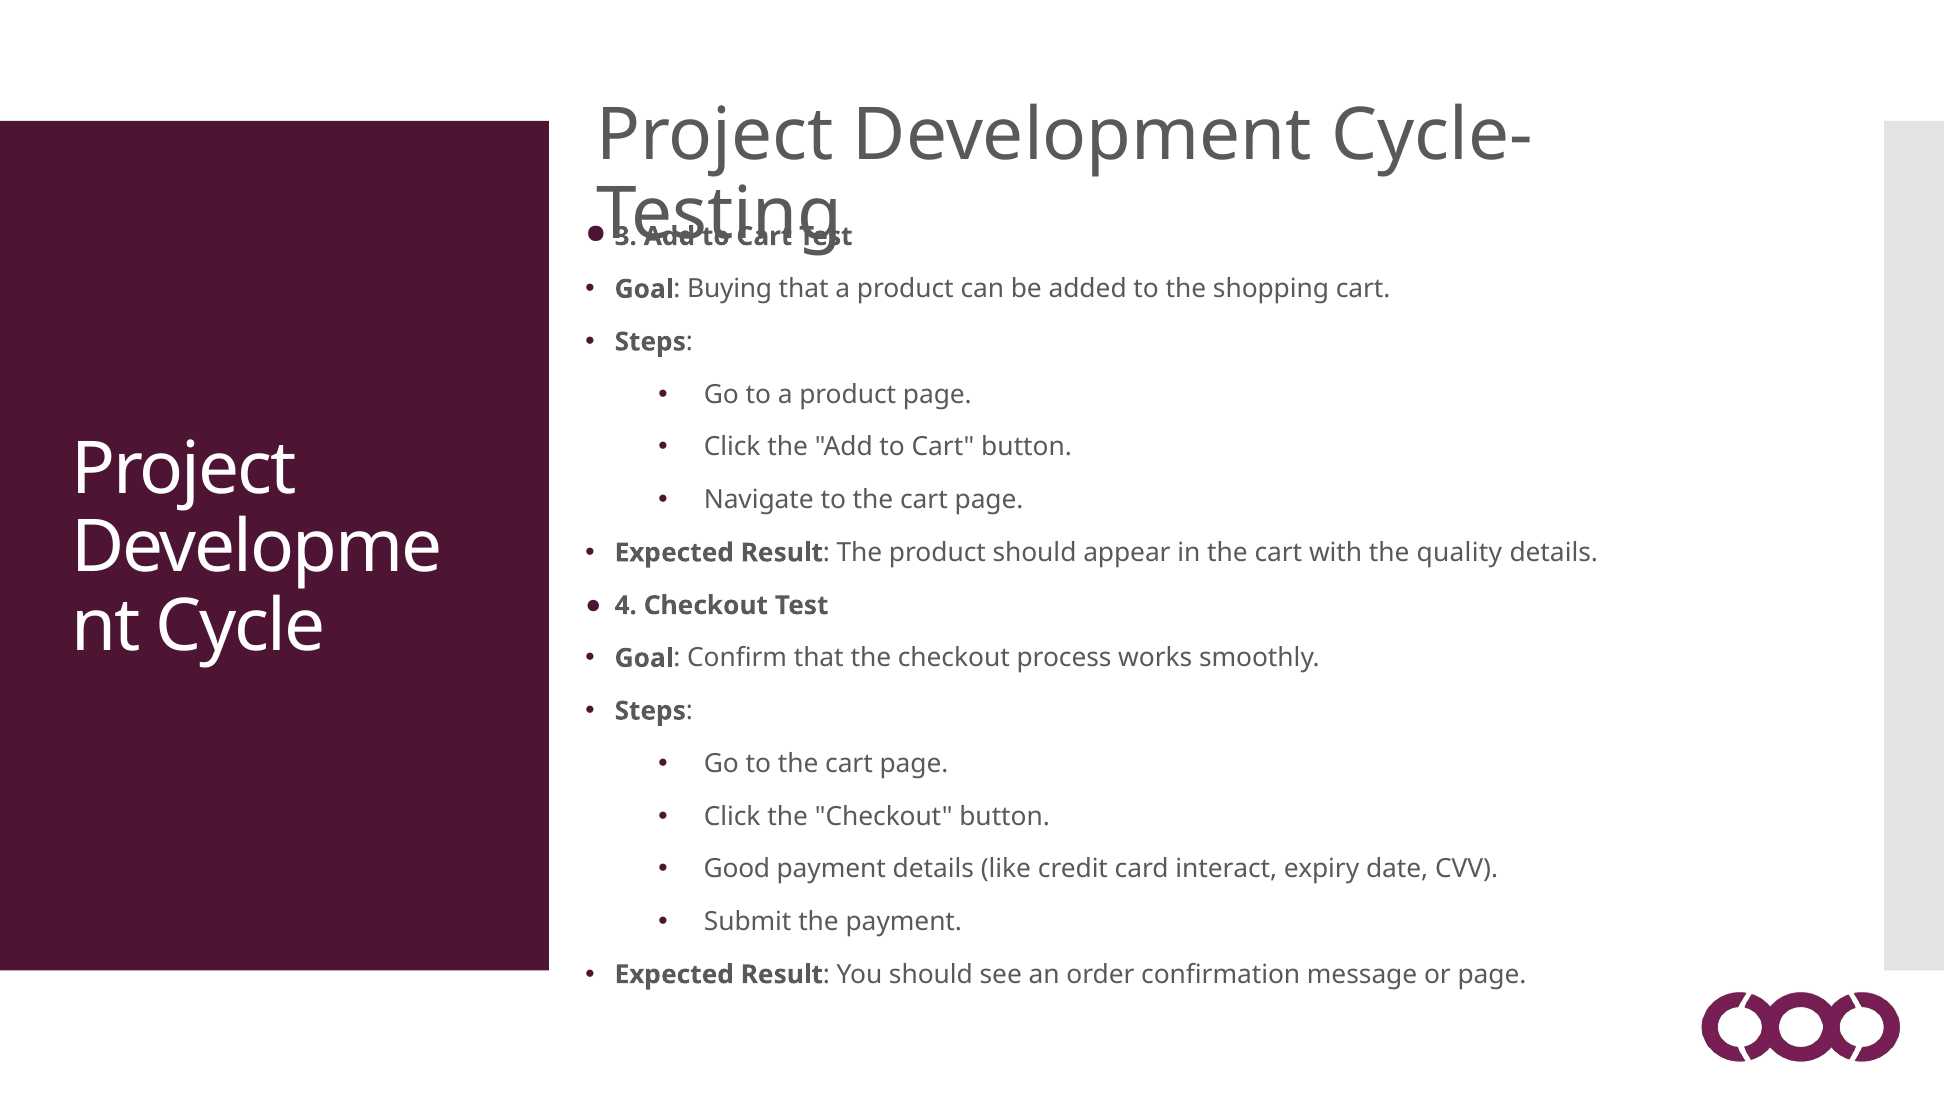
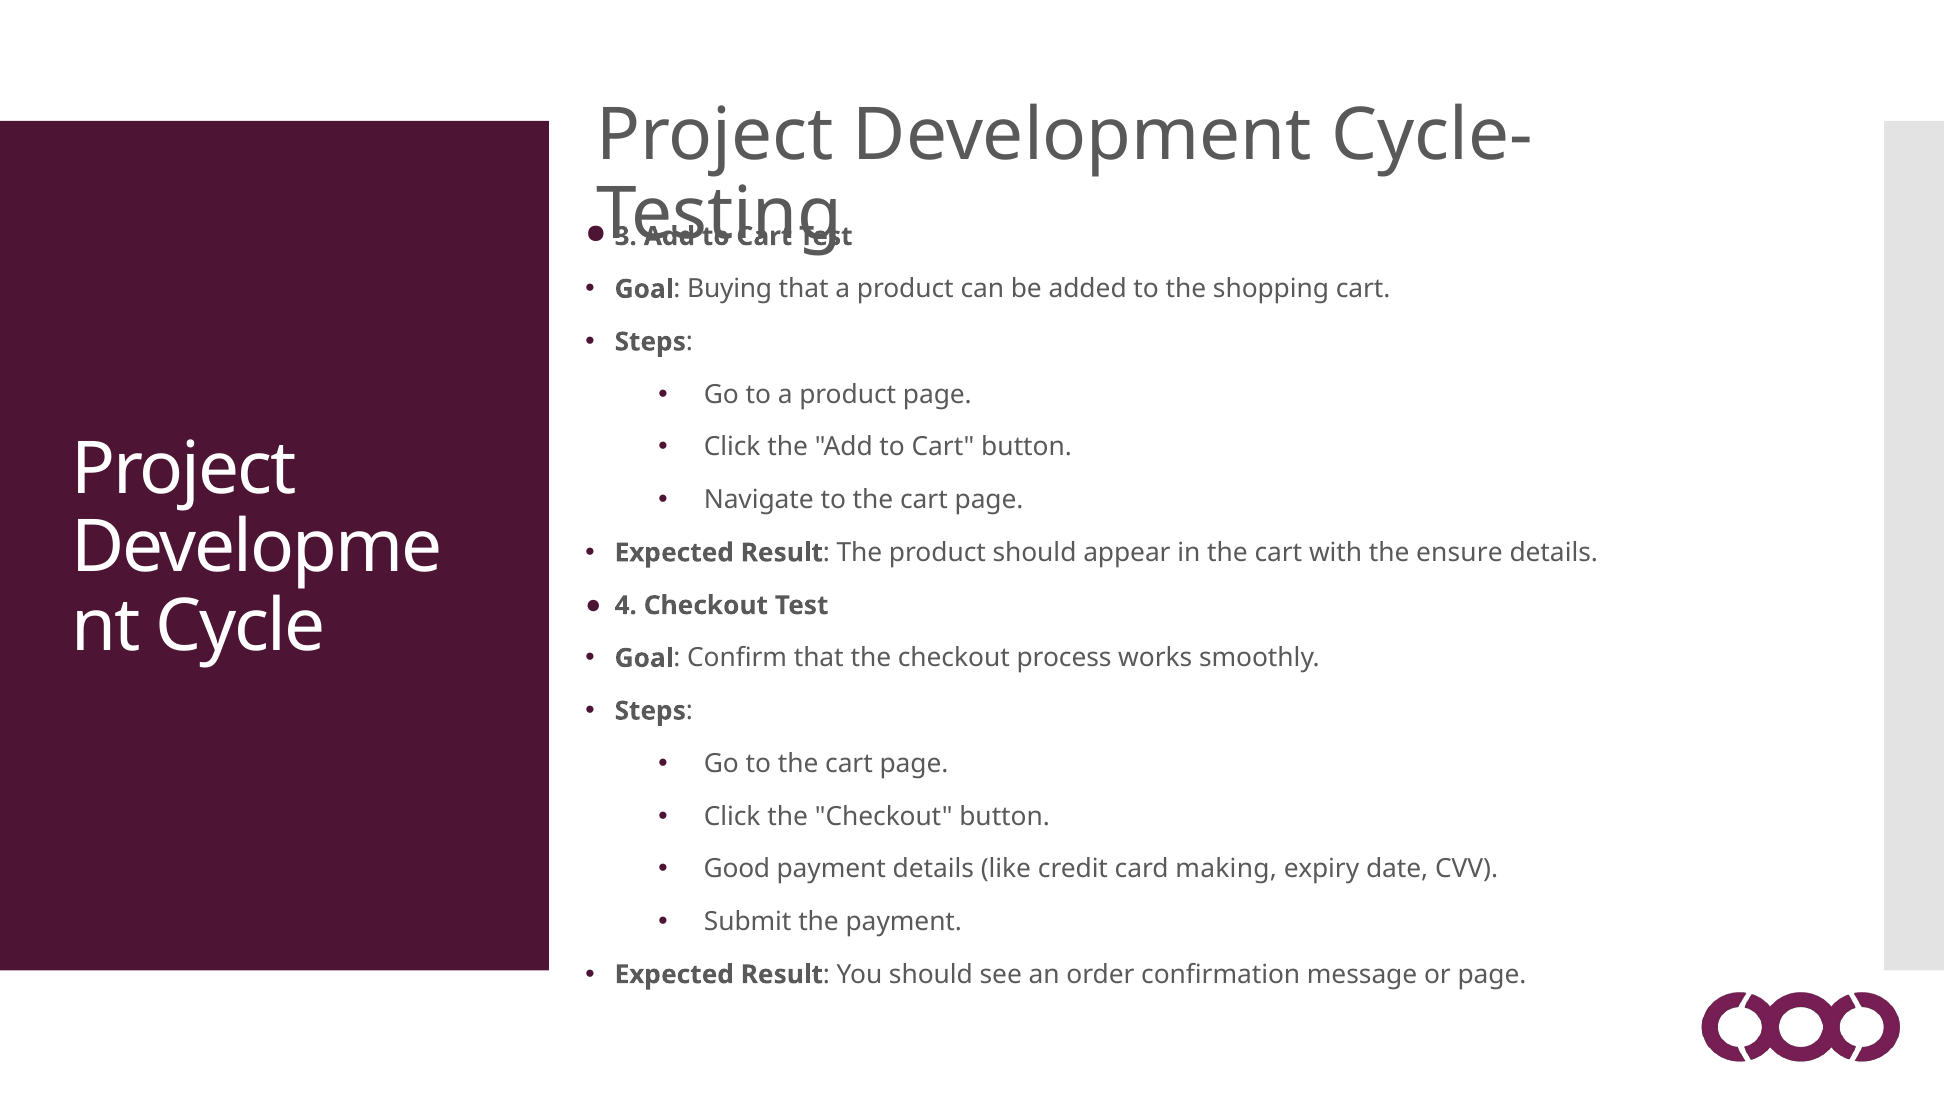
quality: quality -> ensure
interact: interact -> making
